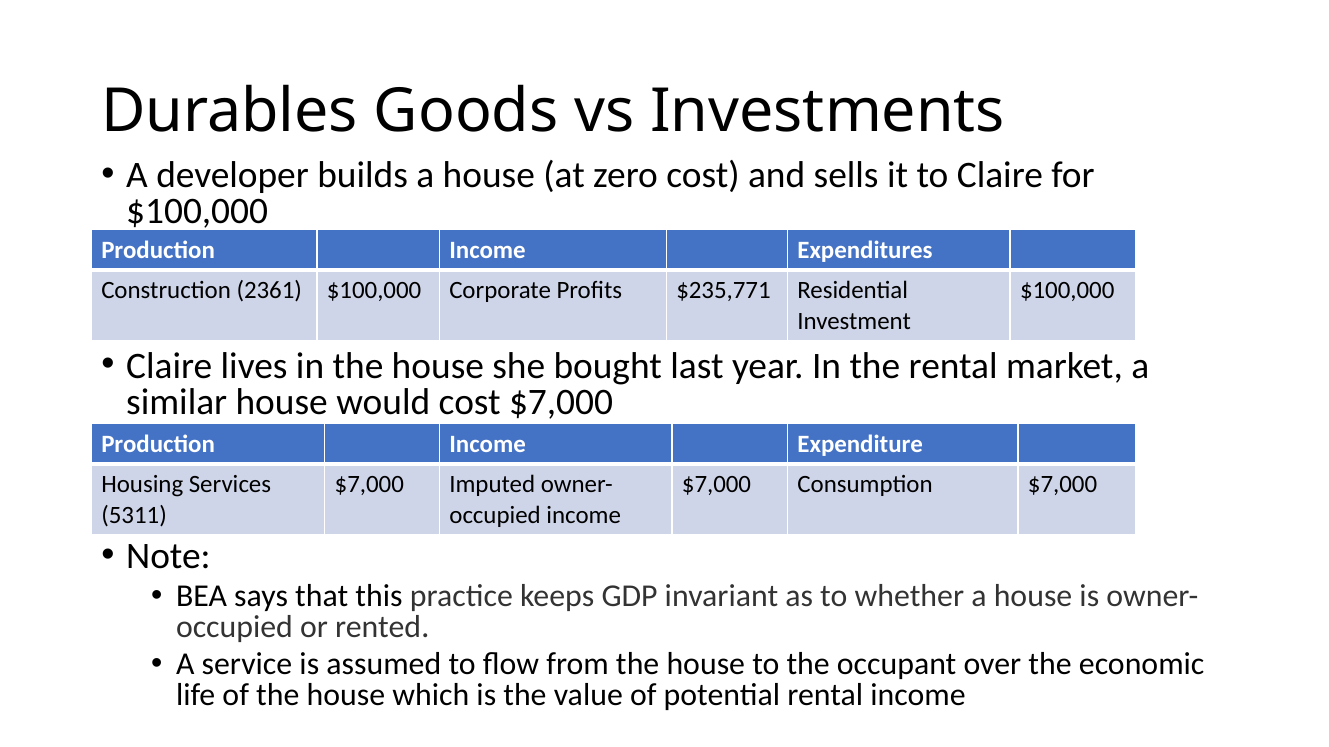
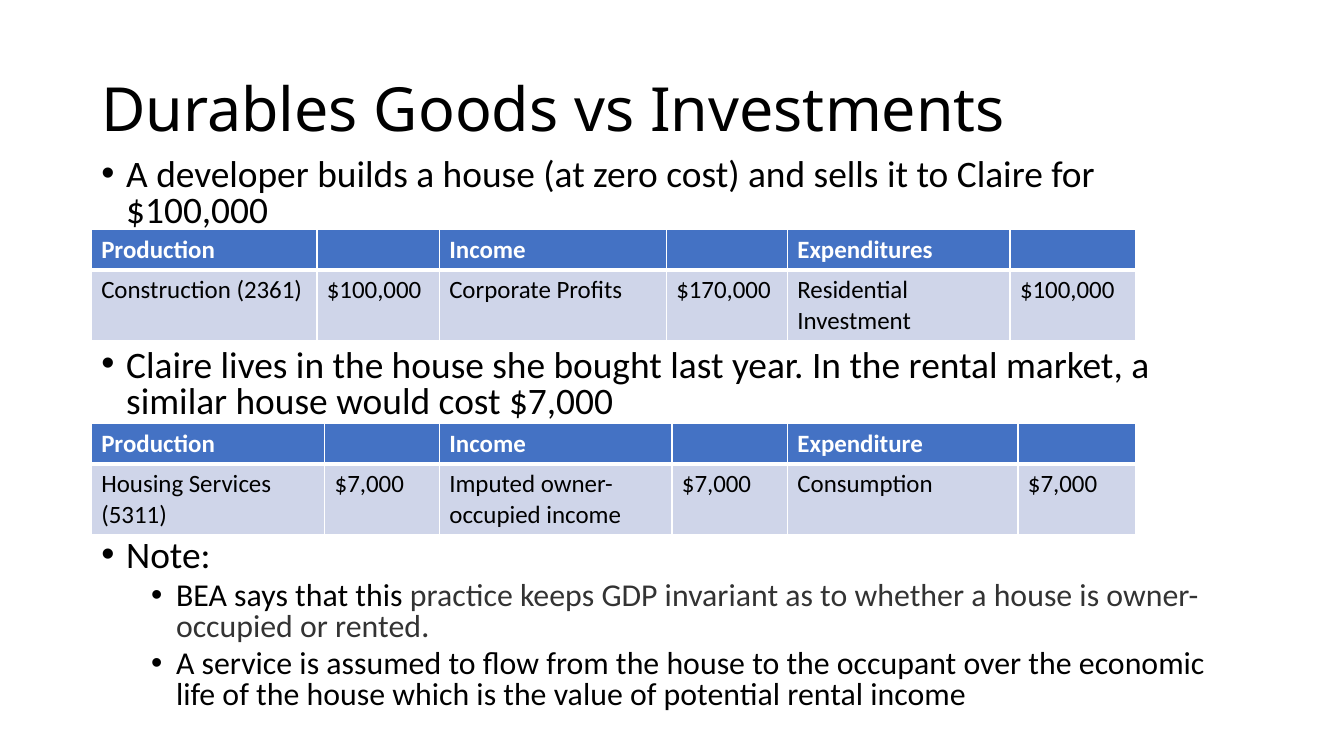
$235,771: $235,771 -> $170,000
